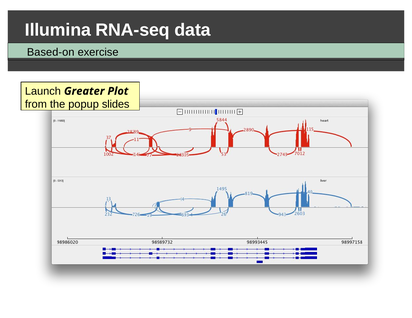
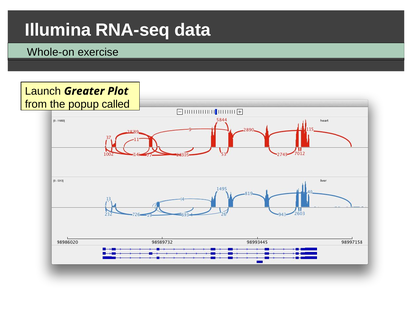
Based-on: Based-on -> Whole-on
slides: slides -> called
